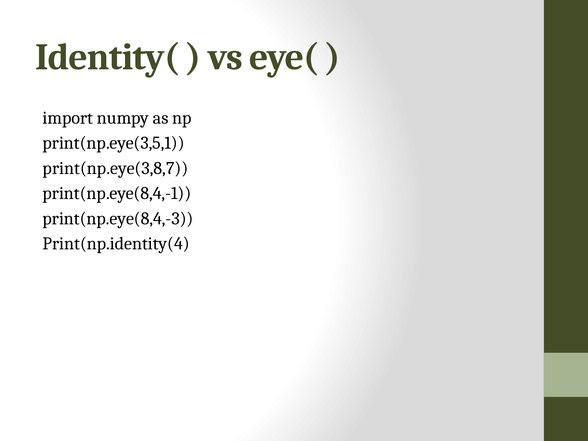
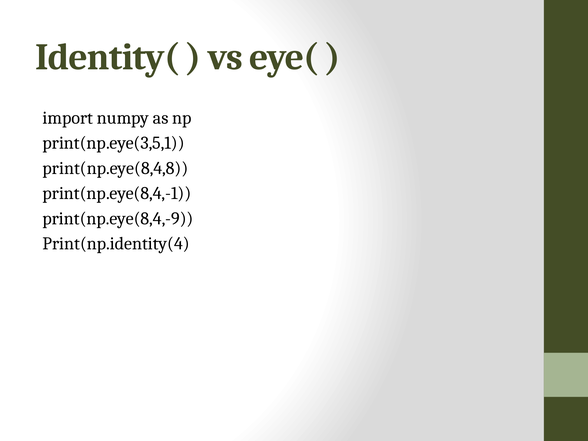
print(np.eye(3,8,7: print(np.eye(3,8,7 -> print(np.eye(8,4,8
print(np.eye(8,4,-3: print(np.eye(8,4,-3 -> print(np.eye(8,4,-9
